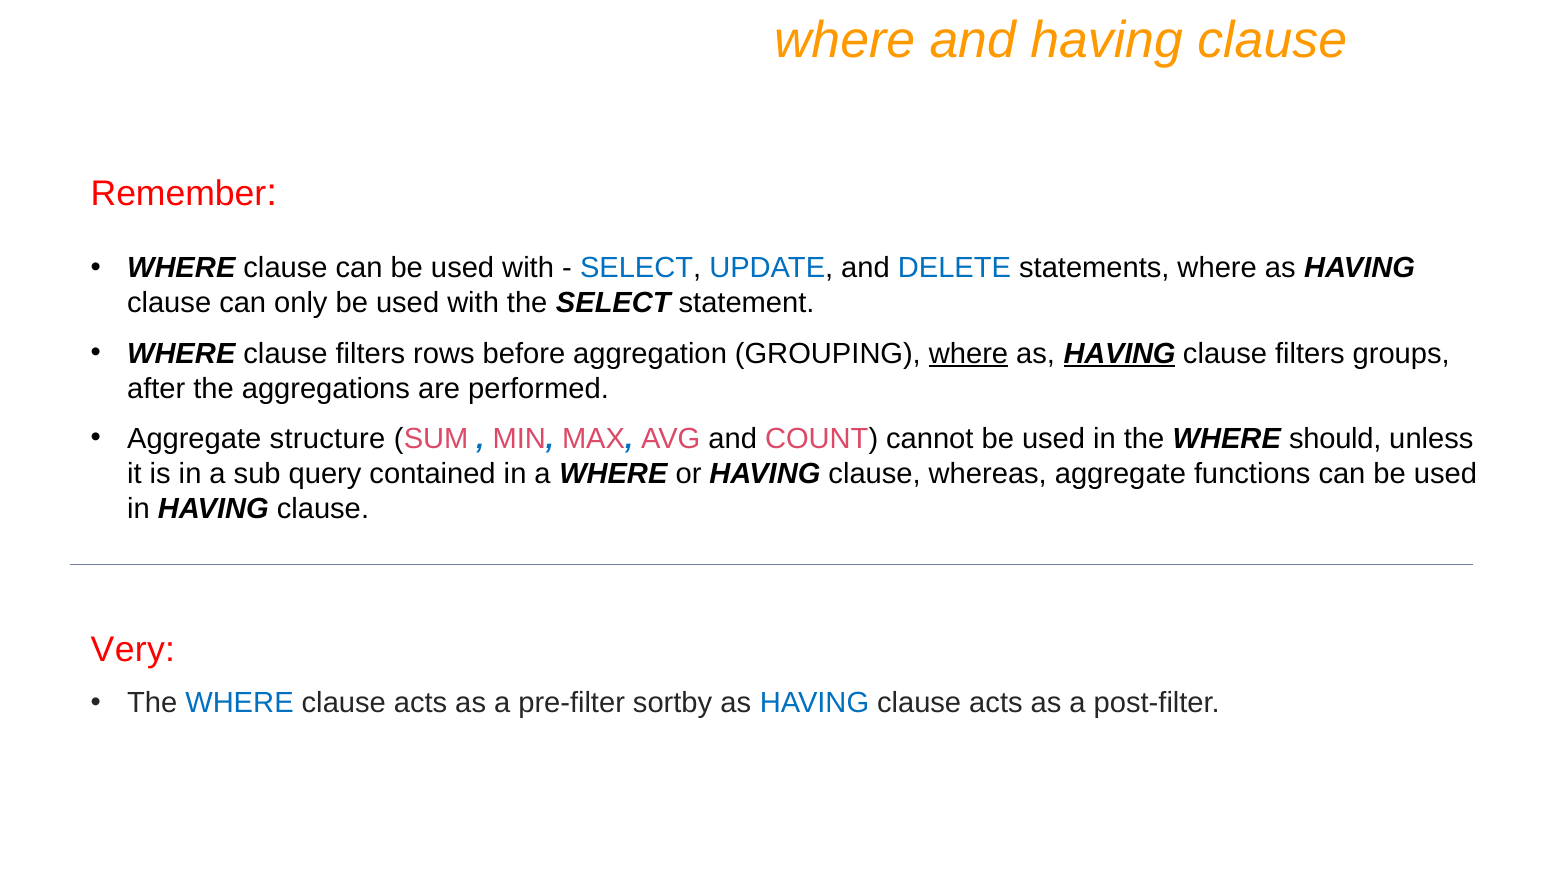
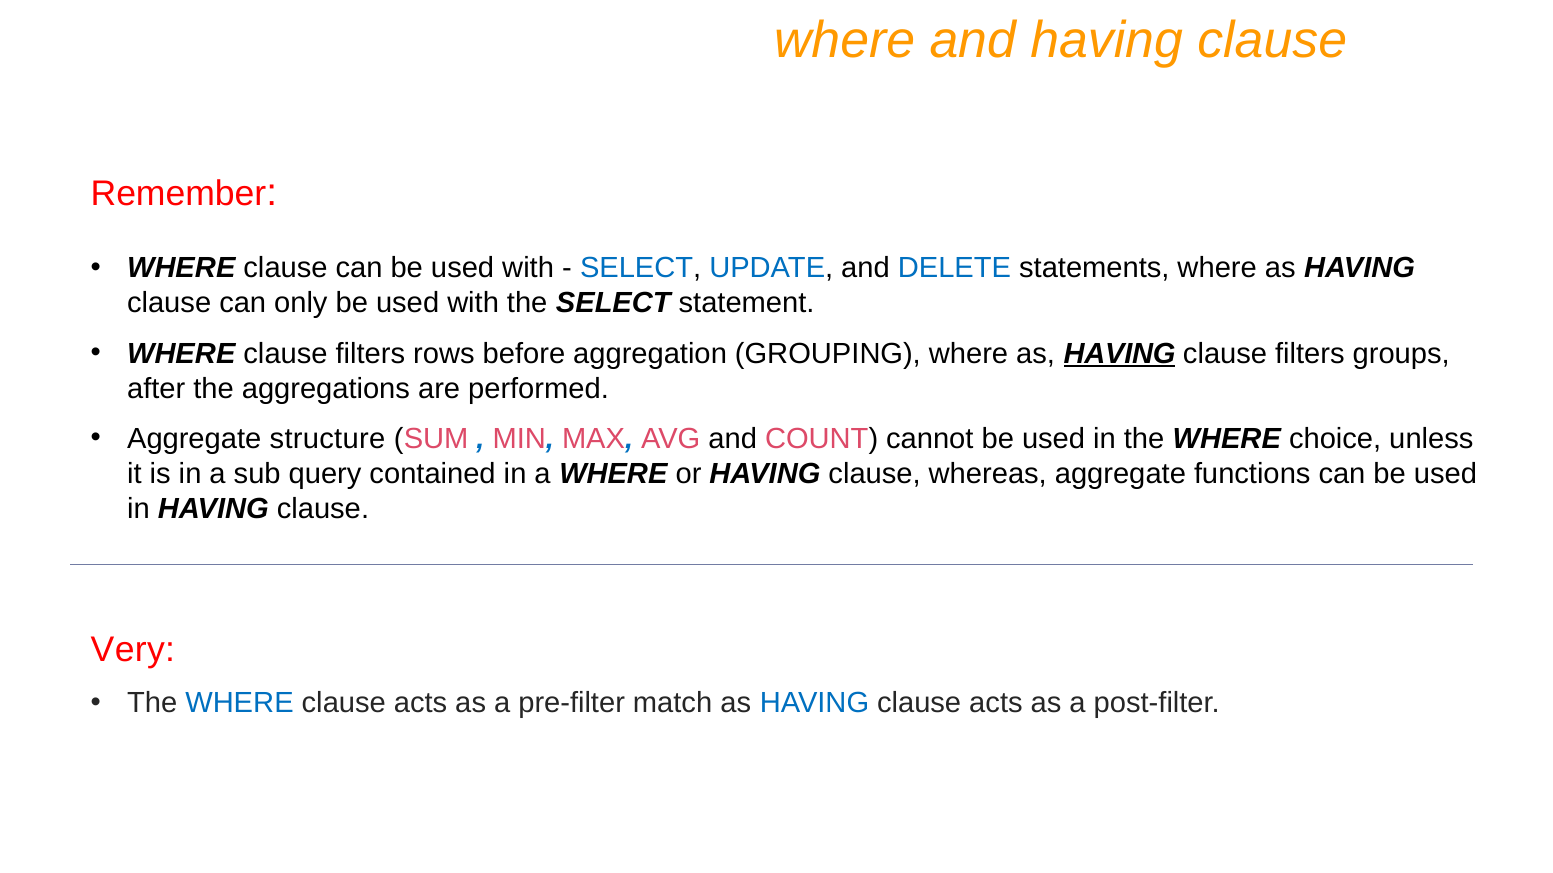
where at (969, 354) underline: present -> none
should: should -> choice
sortby: sortby -> match
